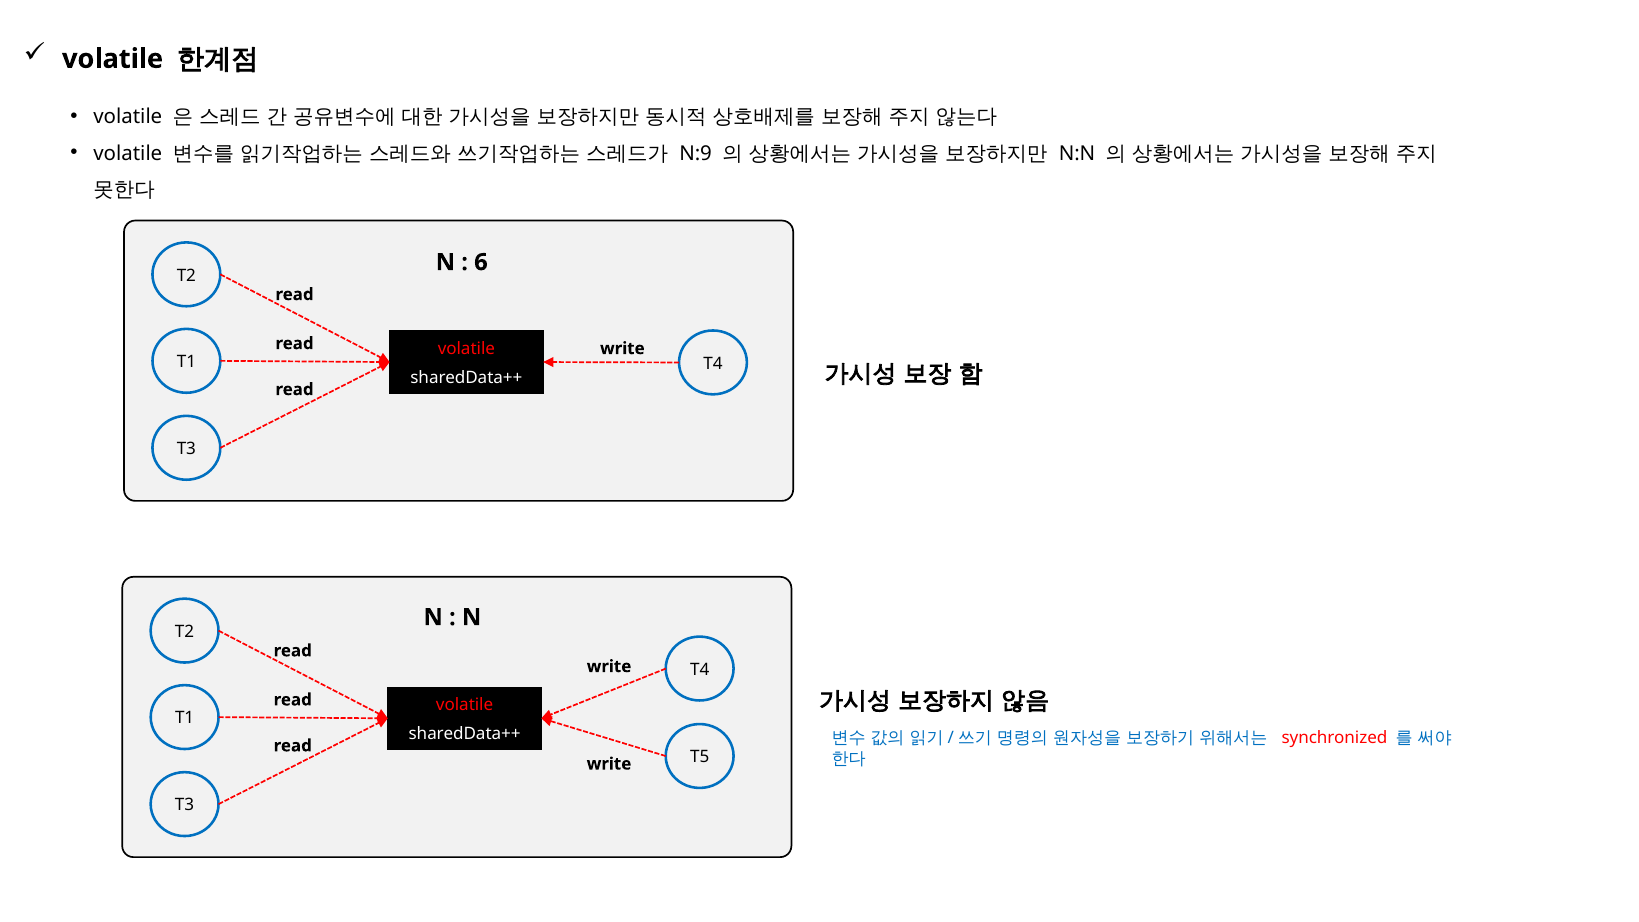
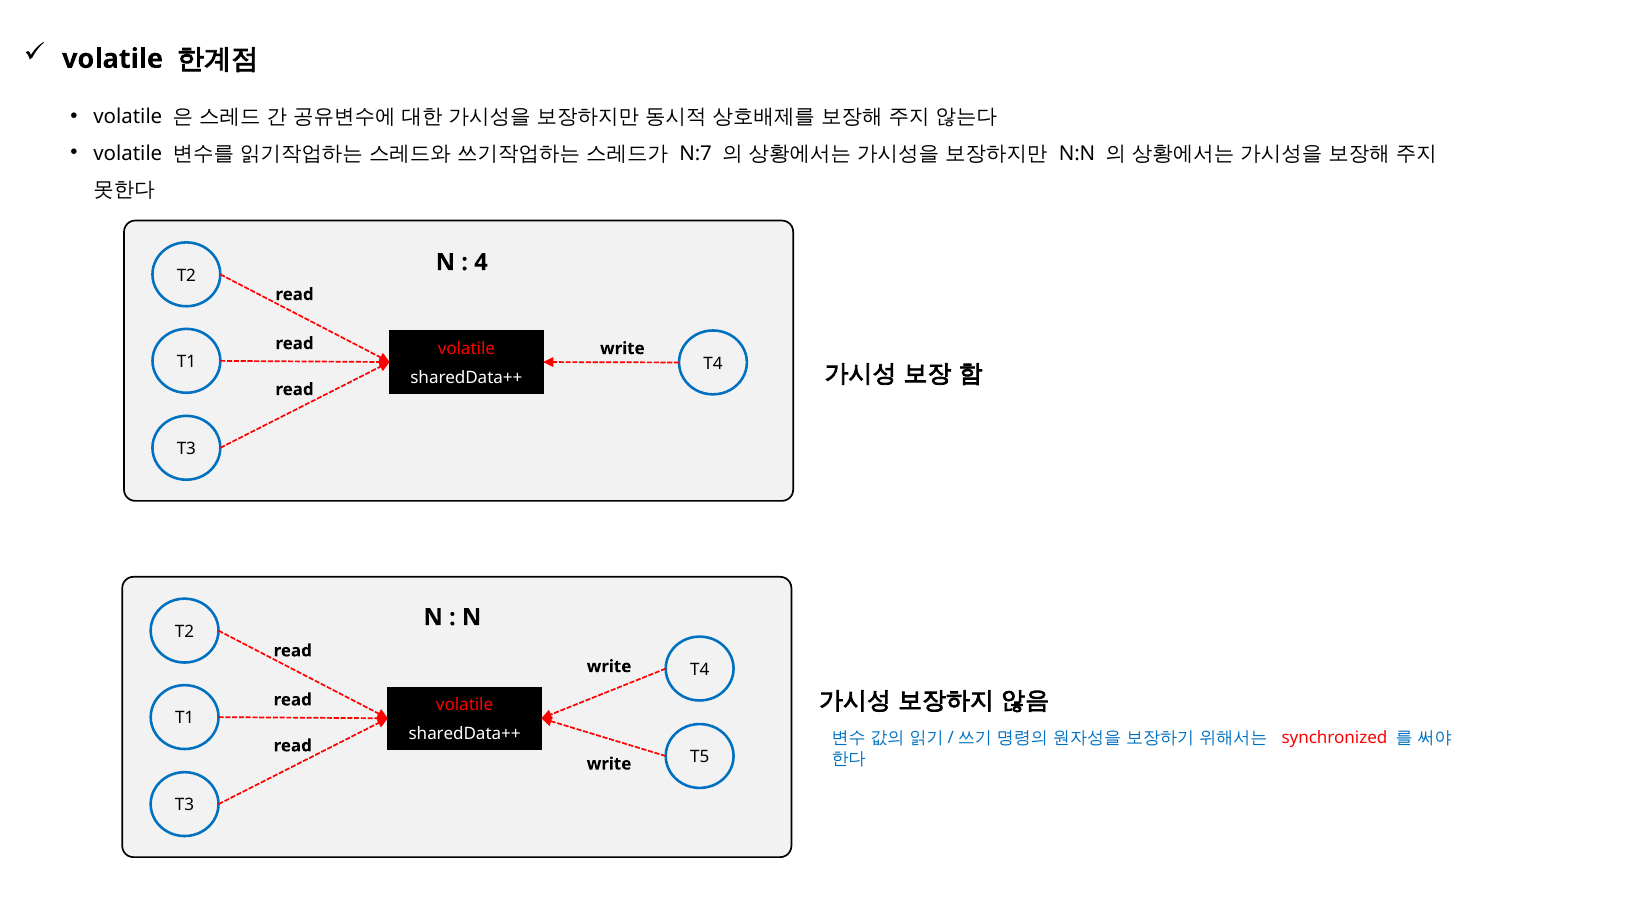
N:9: N:9 -> N:7
6: 6 -> 4
